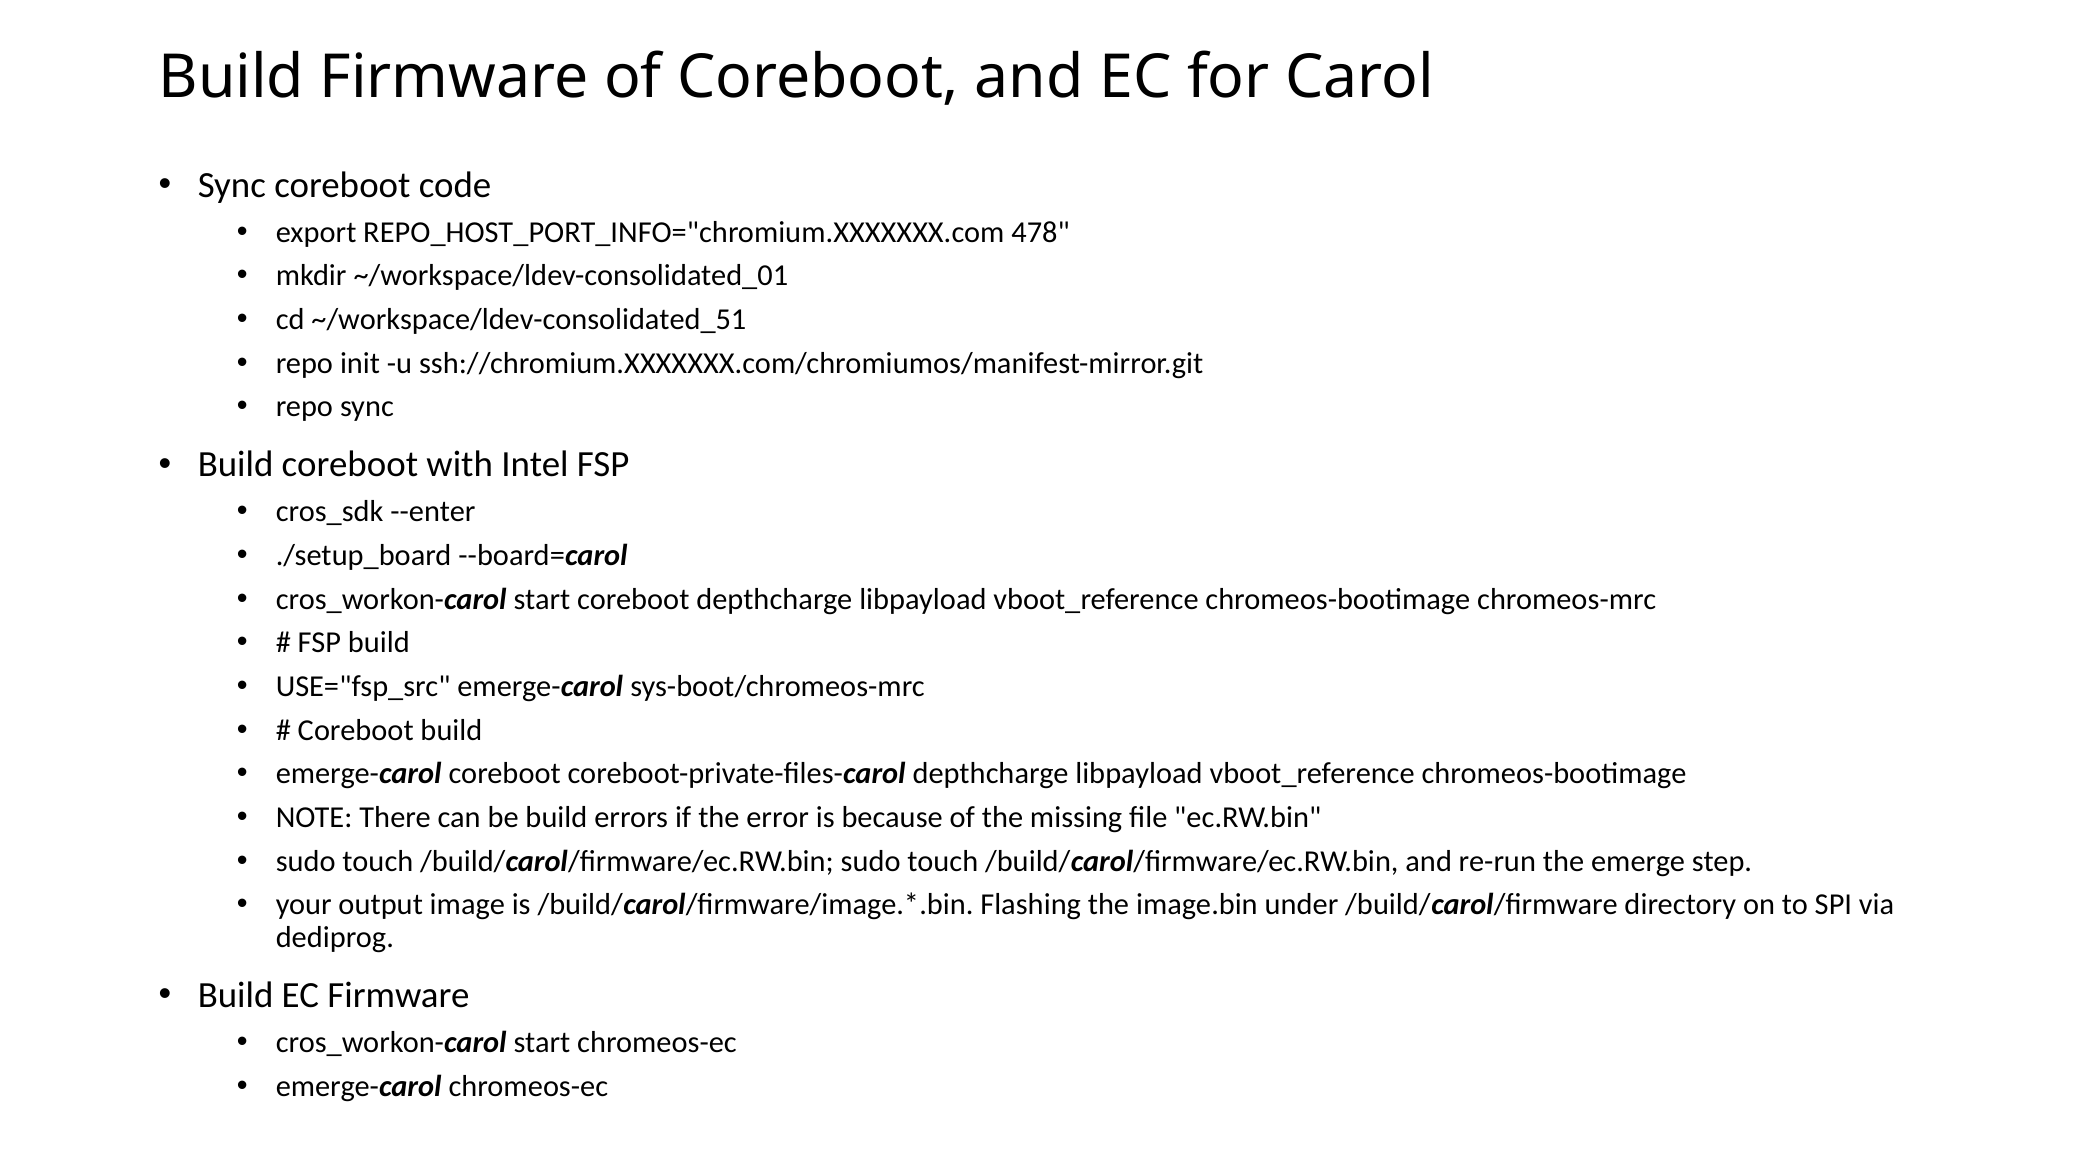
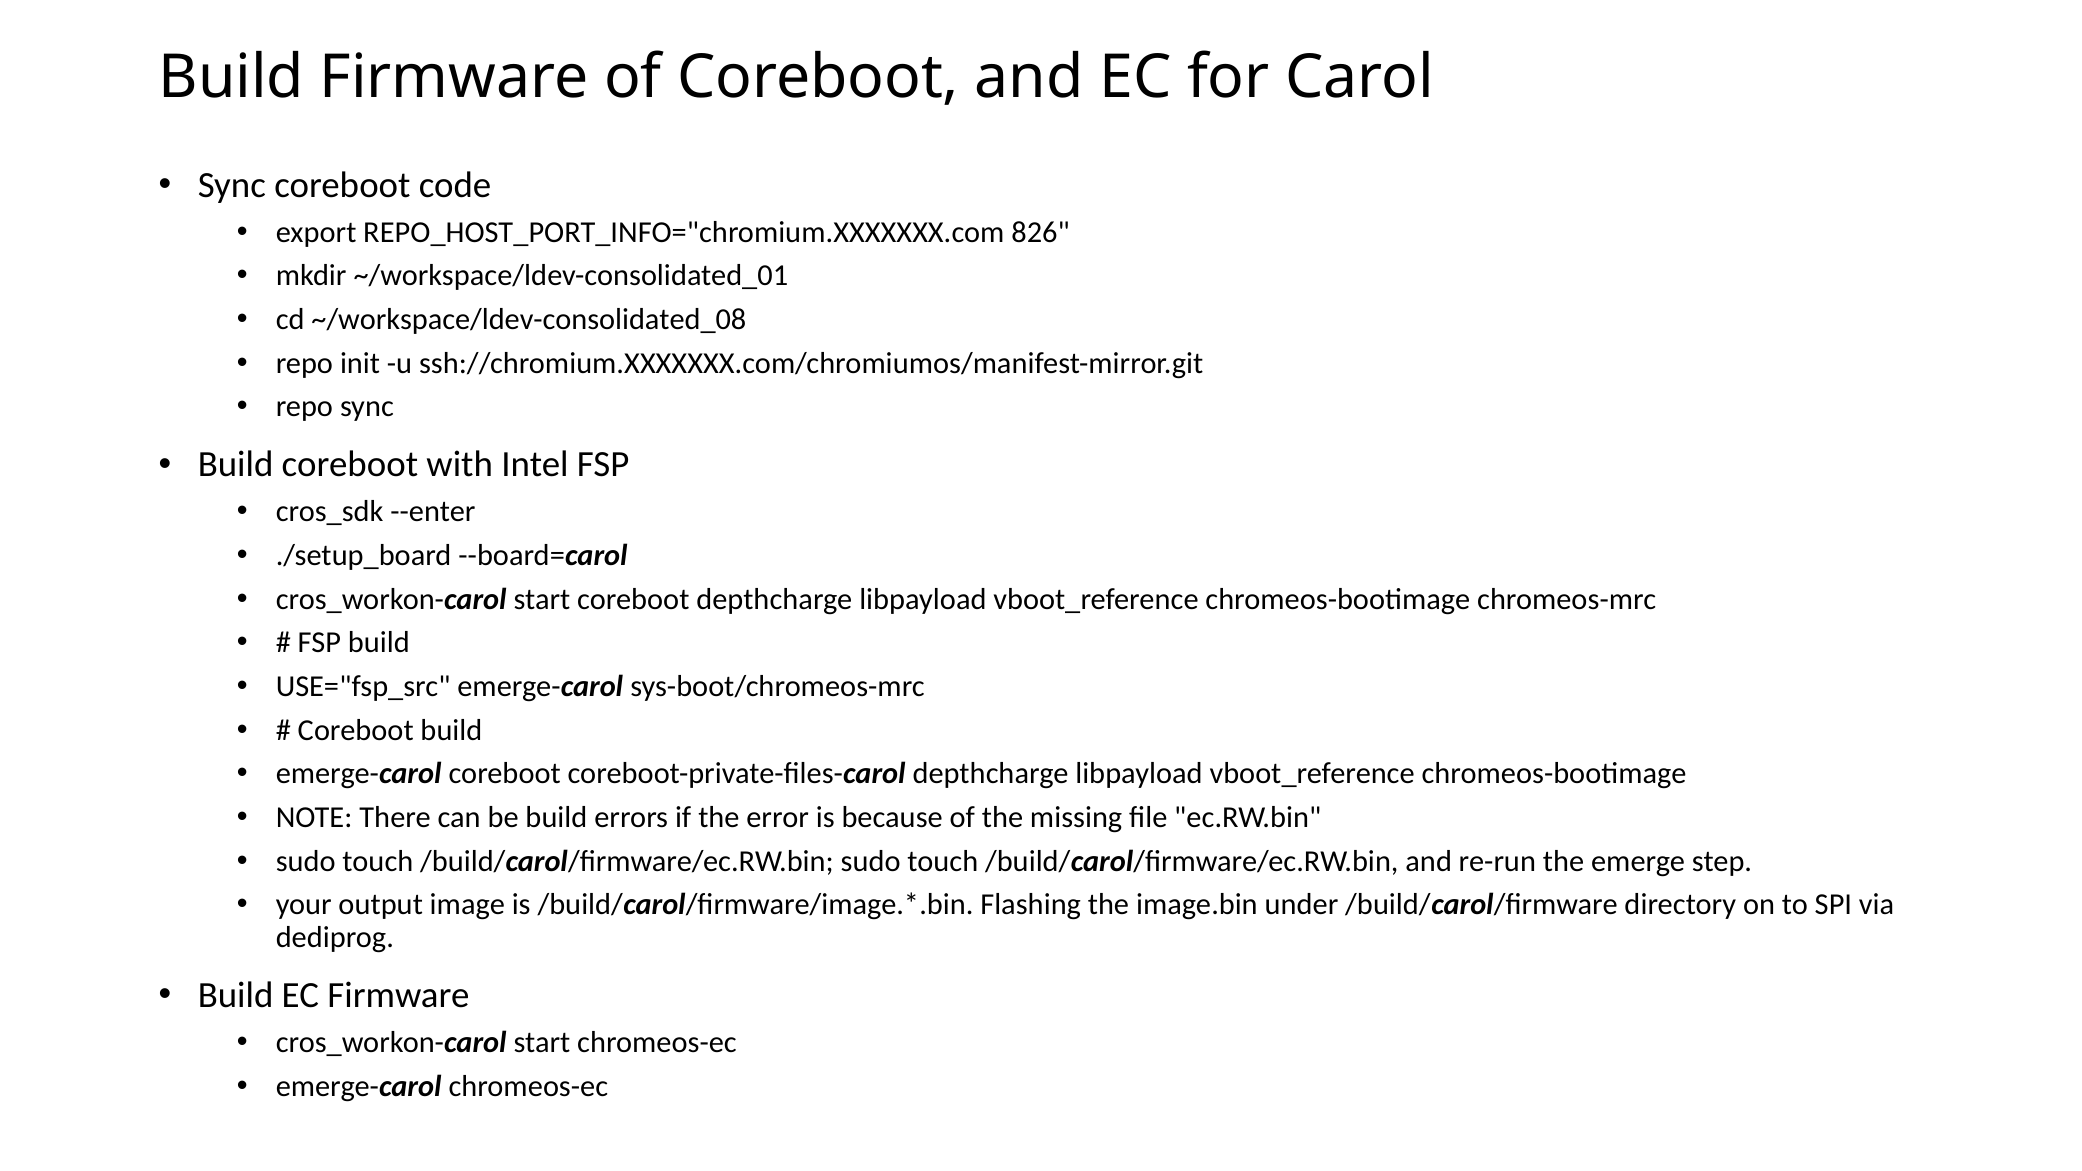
478: 478 -> 826
~/workspace/ldev-consolidated_51: ~/workspace/ldev-consolidated_51 -> ~/workspace/ldev-consolidated_08
